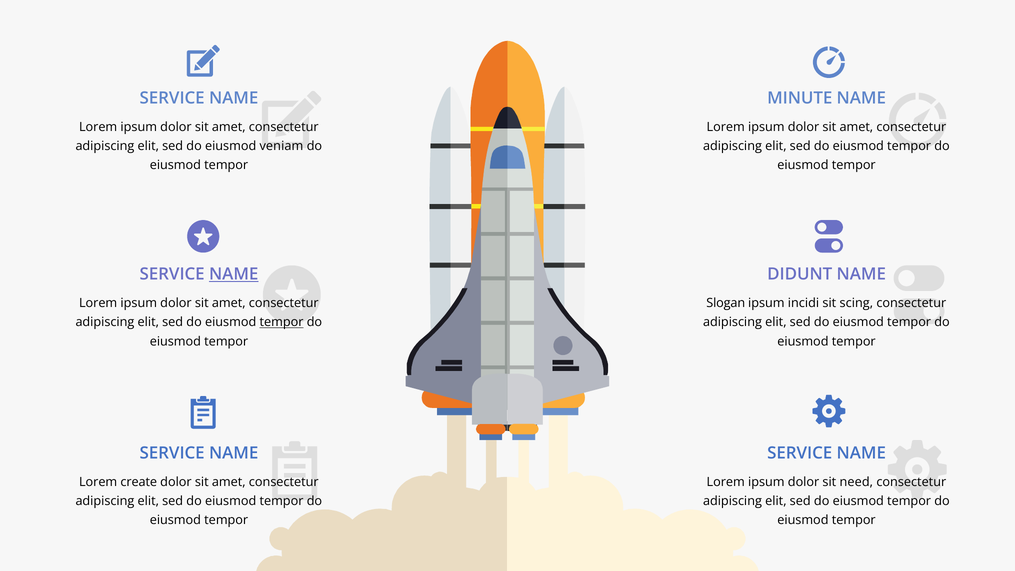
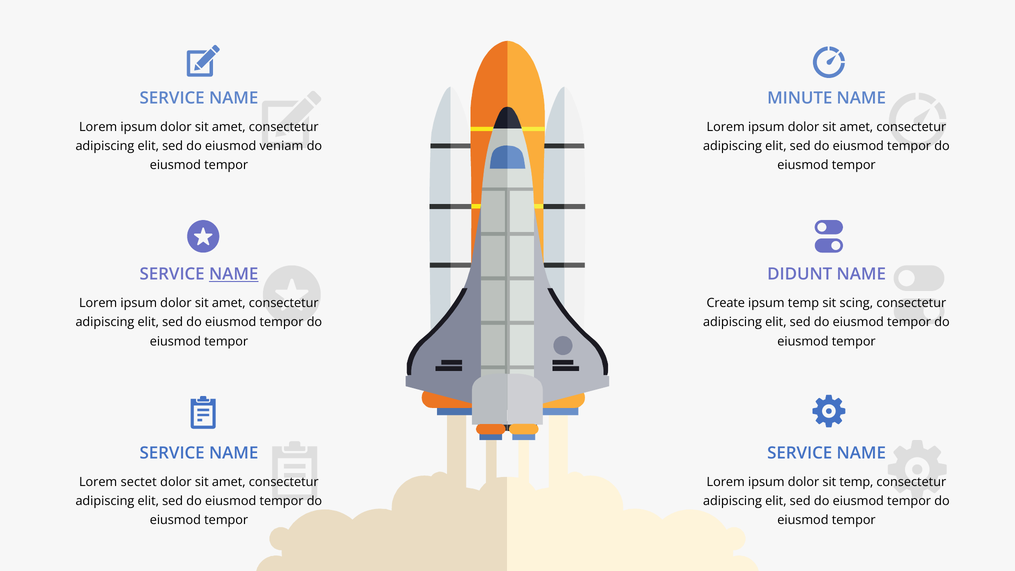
Slogan: Slogan -> Create
ipsum incidi: incidi -> temp
tempor at (281, 322) underline: present -> none
create: create -> sectet
sit need: need -> temp
